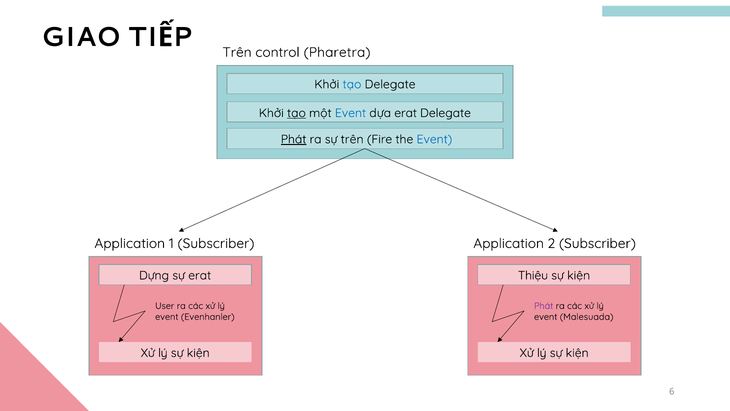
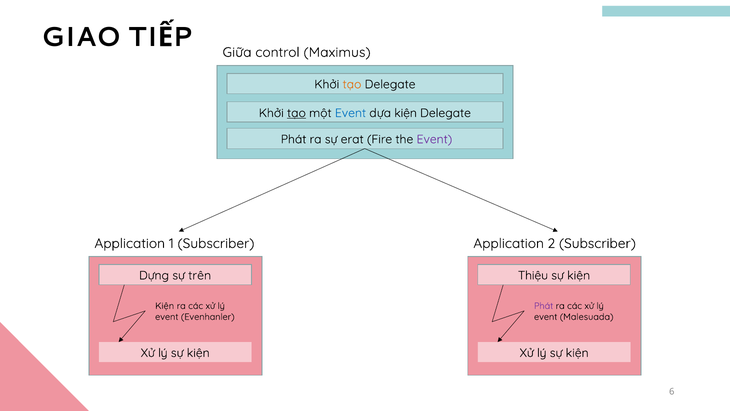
Trên at (237, 52): Trên -> Giữa
Pharetra: Pharetra -> Maximus
tạo at (352, 84) colour: blue -> orange
dựa erat: erat -> kiện
Phát at (294, 139) underline: present -> none
sự trên: trên -> erat
Event at (434, 139) colour: blue -> purple
sự erat: erat -> trên
User at (165, 306): User -> Kiện
